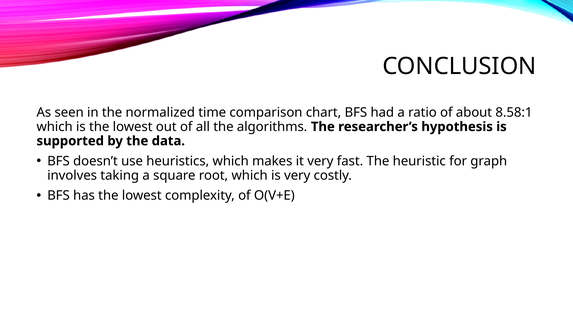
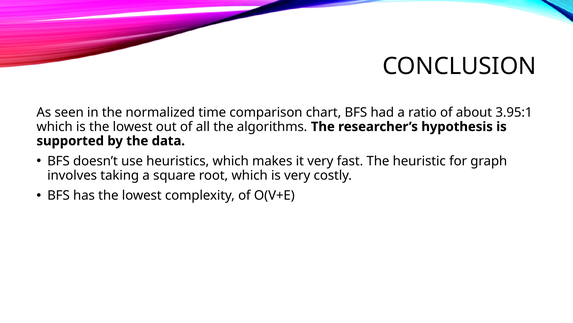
8.58:1: 8.58:1 -> 3.95:1
